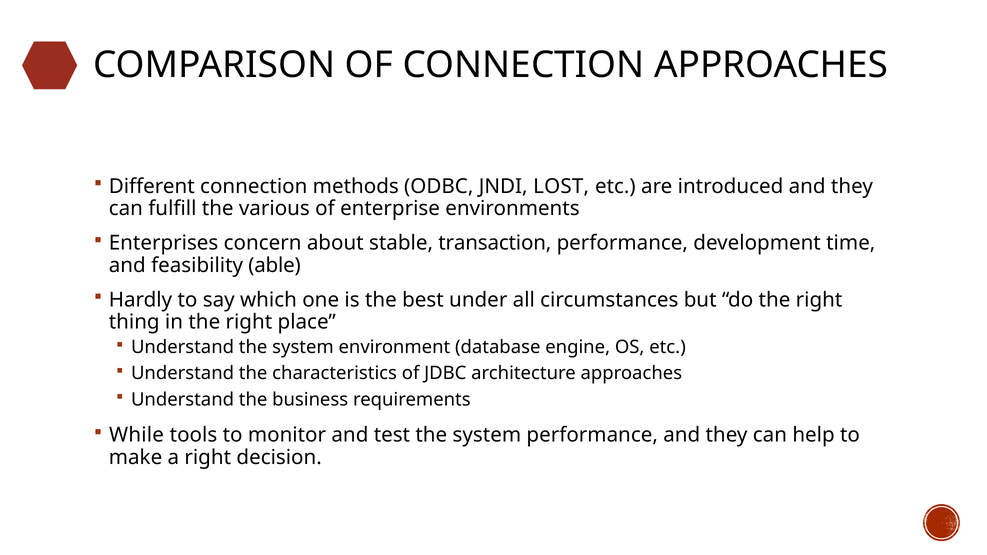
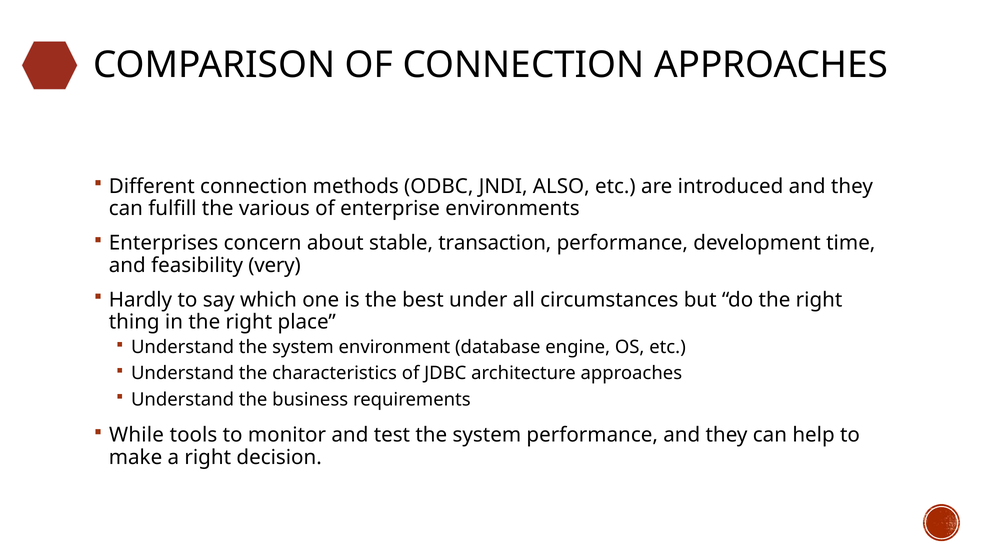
LOST: LOST -> ALSO
able: able -> very
